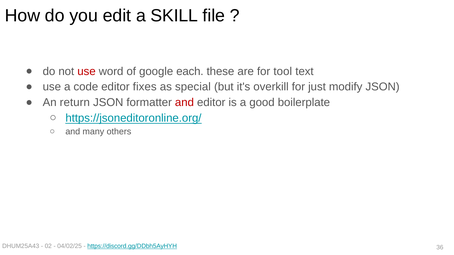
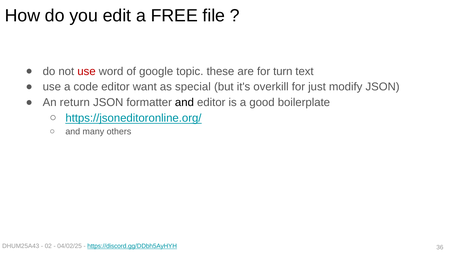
SKILL: SKILL -> FREE
each: each -> topic
tool: tool -> turn
fixes: fixes -> want
and at (184, 103) colour: red -> black
